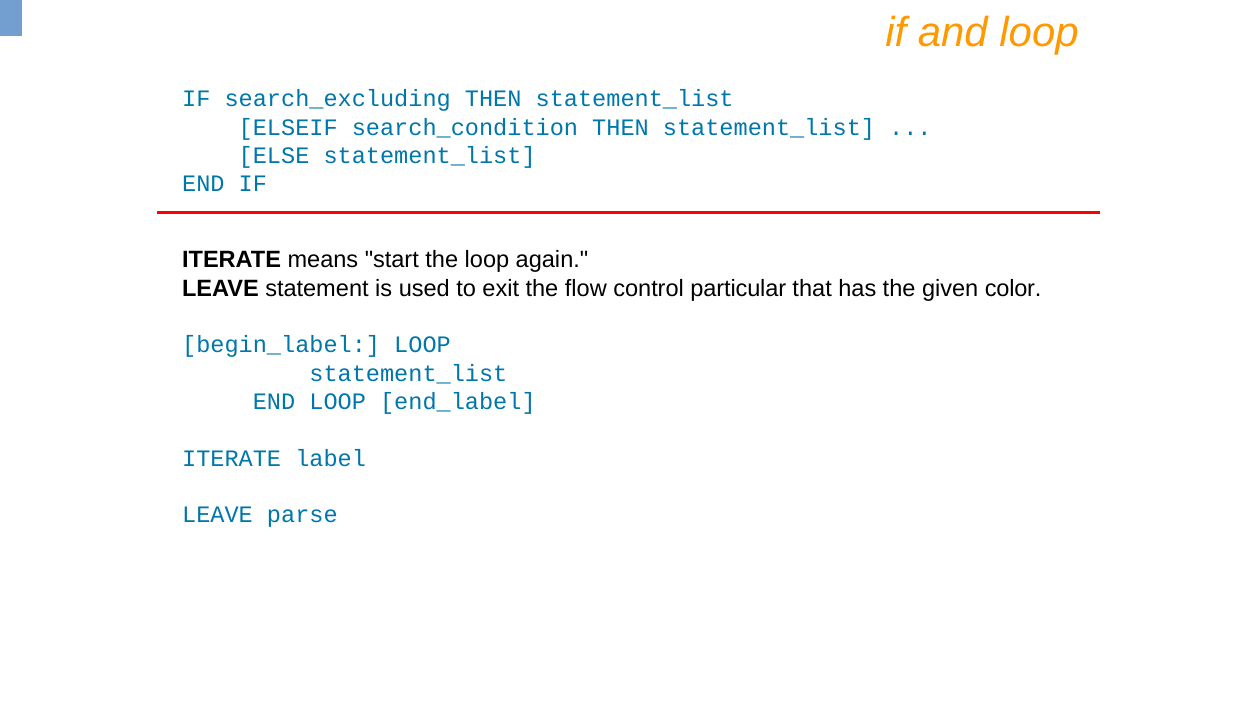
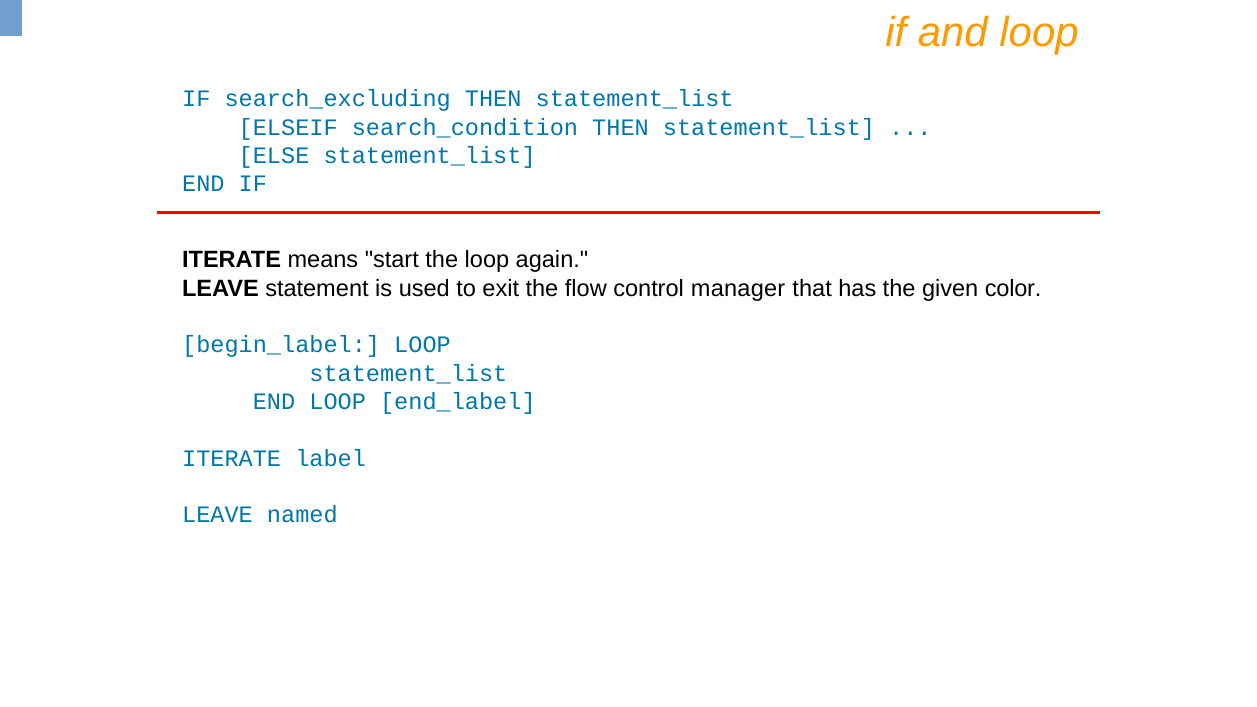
particular: particular -> manager
parse: parse -> named
